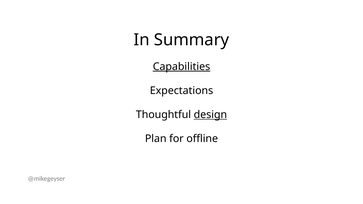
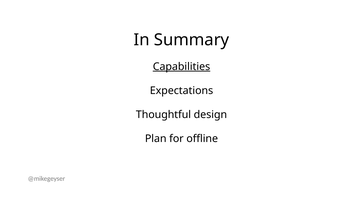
design underline: present -> none
